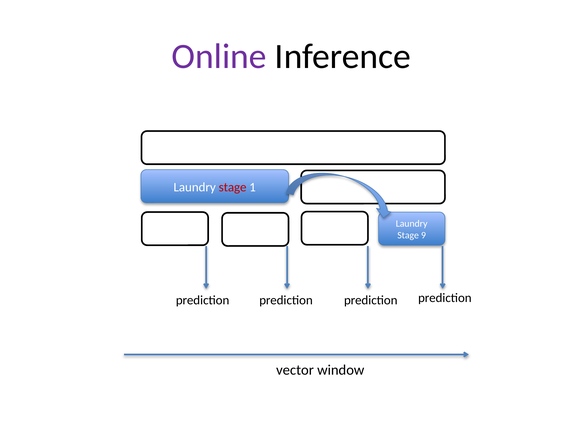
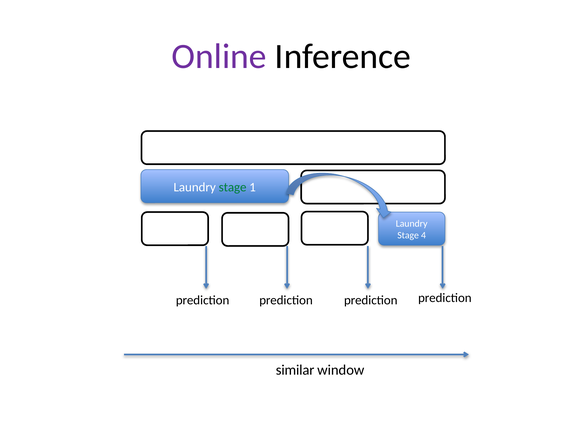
stage at (233, 187) colour: red -> green
9: 9 -> 4
vector: vector -> similar
